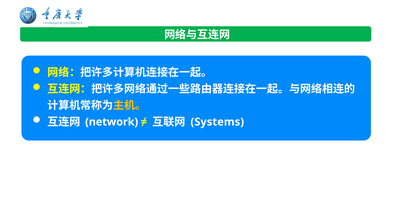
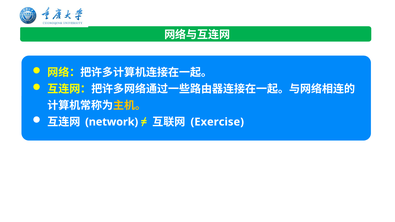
Systems: Systems -> Exercise
